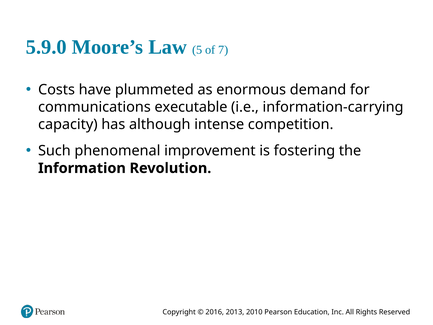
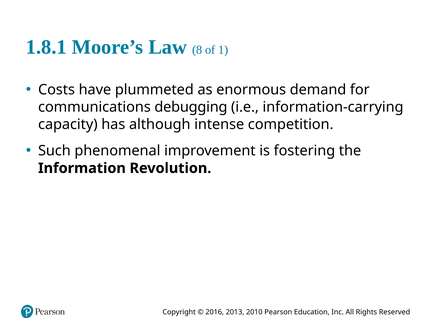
5.9.0: 5.9.0 -> 1.8.1
5: 5 -> 8
7: 7 -> 1
executable: executable -> debugging
